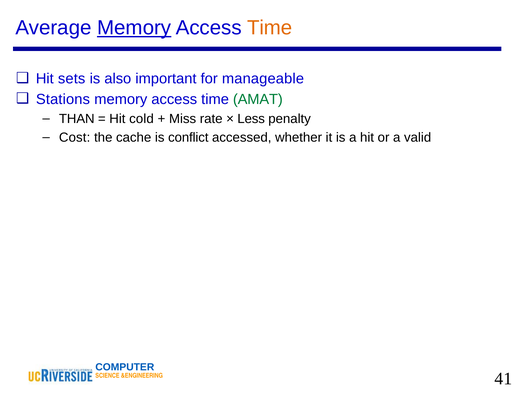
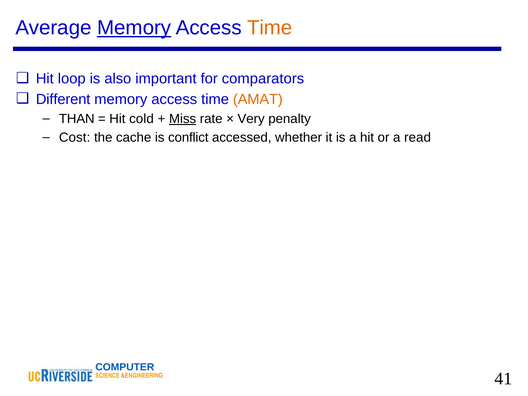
sets: sets -> loop
manageable: manageable -> comparators
Stations: Stations -> Different
AMAT colour: green -> orange
Miss underline: none -> present
Less: Less -> Very
valid: valid -> read
